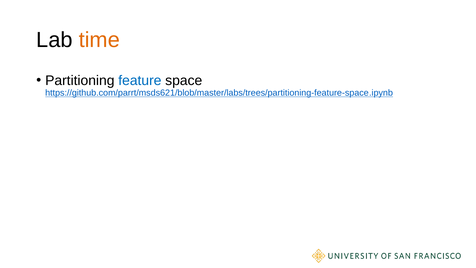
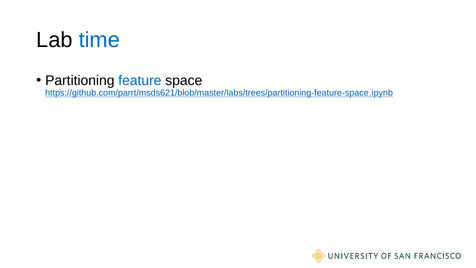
time colour: orange -> blue
